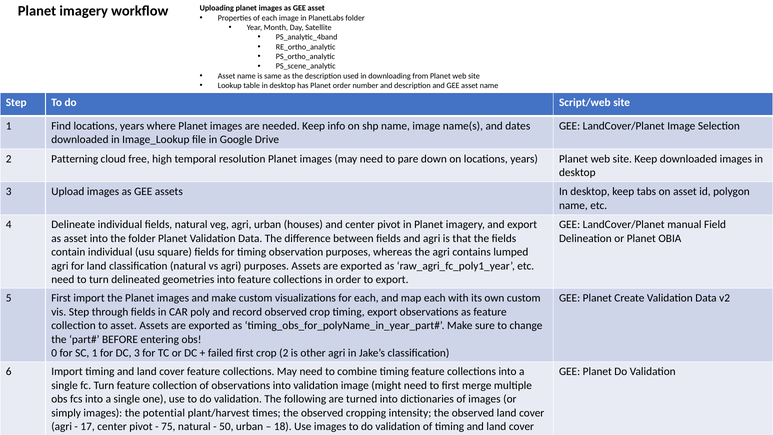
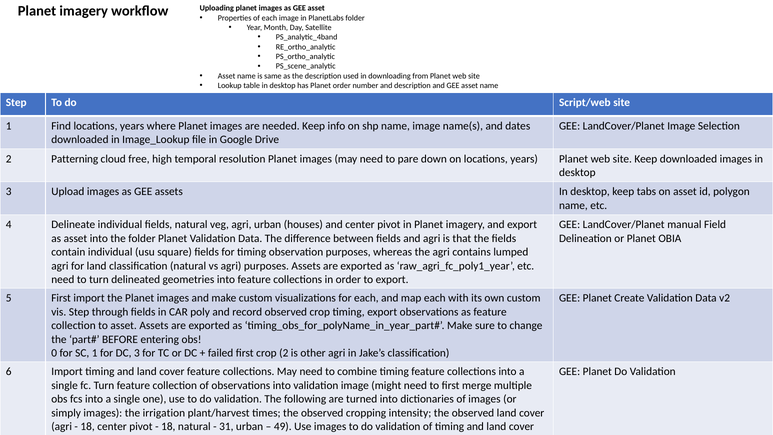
potential: potential -> irrigation
17 at (88, 426): 17 -> 18
75 at (168, 426): 75 -> 18
50: 50 -> 31
18: 18 -> 49
